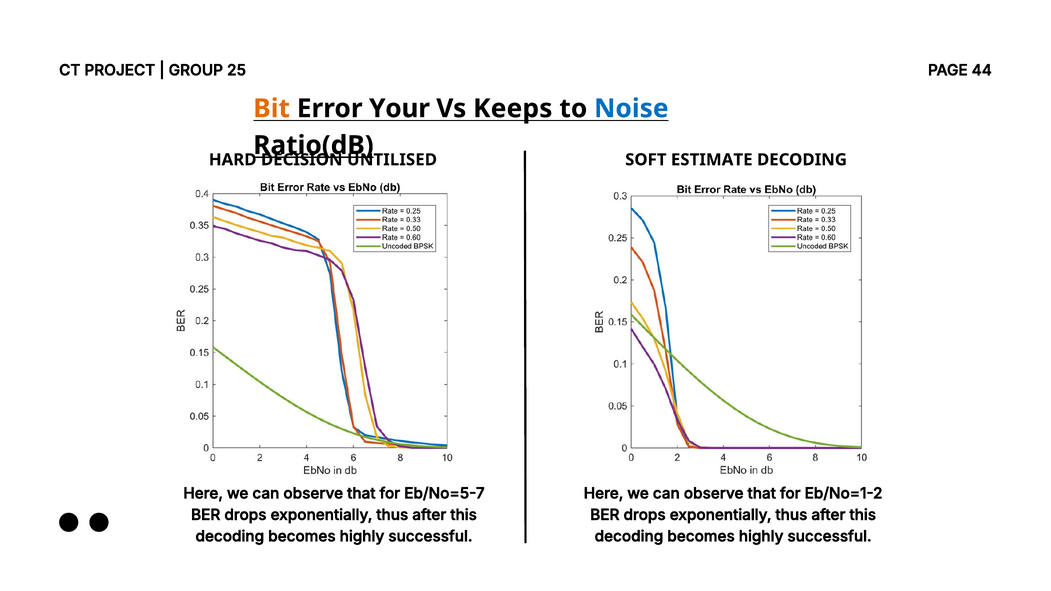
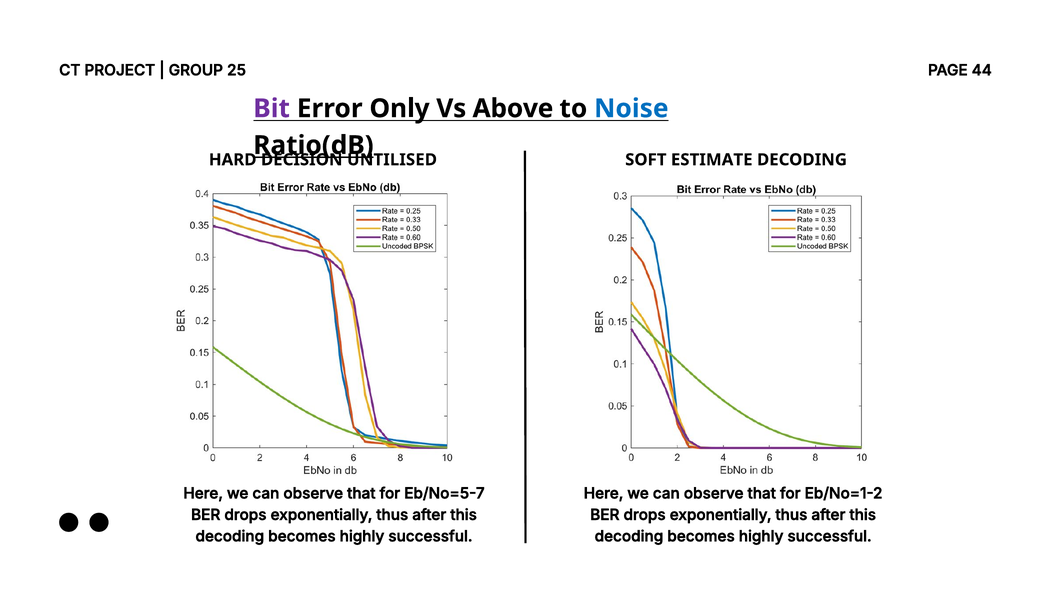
Bit colour: orange -> purple
Your: Your -> Only
Keeps: Keeps -> Above
